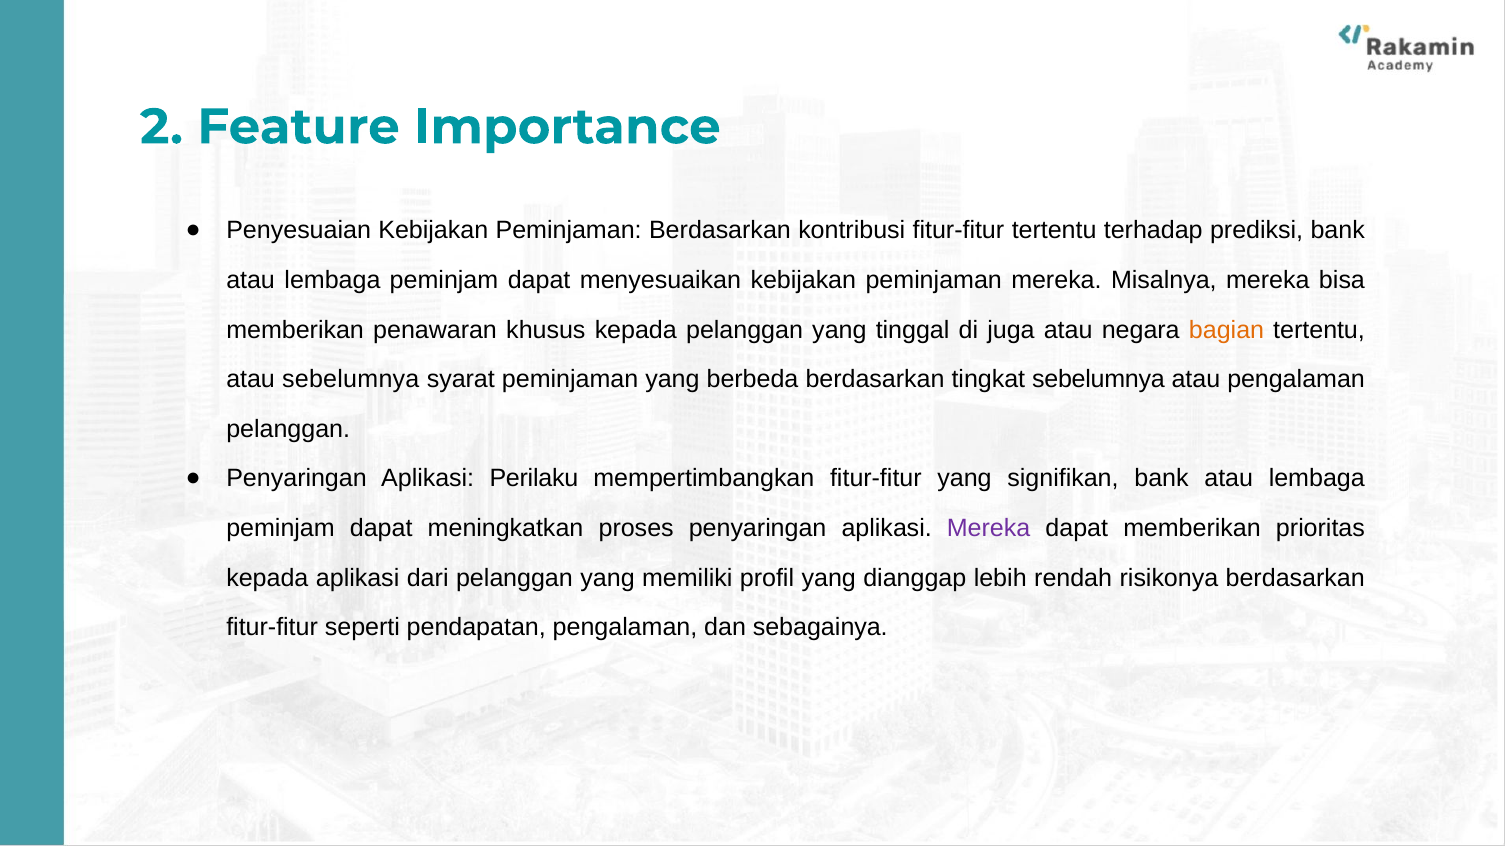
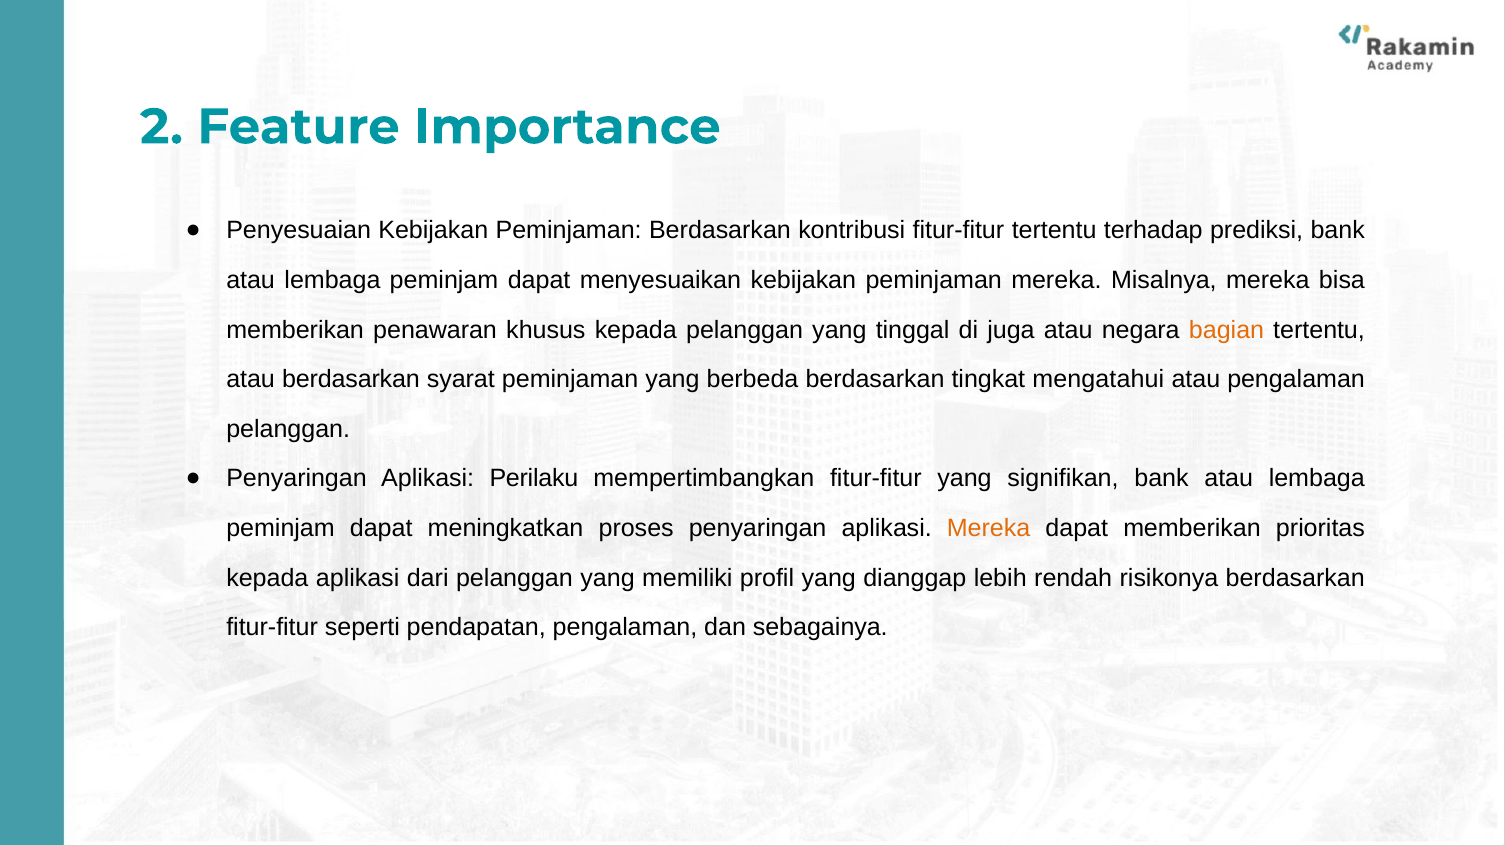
atau sebelumnya: sebelumnya -> berdasarkan
tingkat sebelumnya: sebelumnya -> mengatahui
Mereka at (989, 529) colour: purple -> orange
